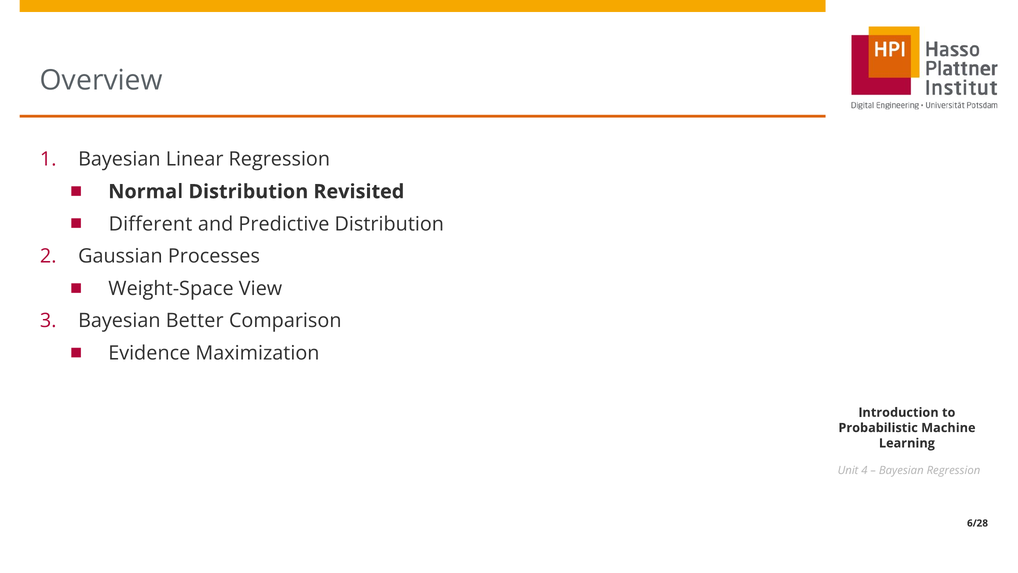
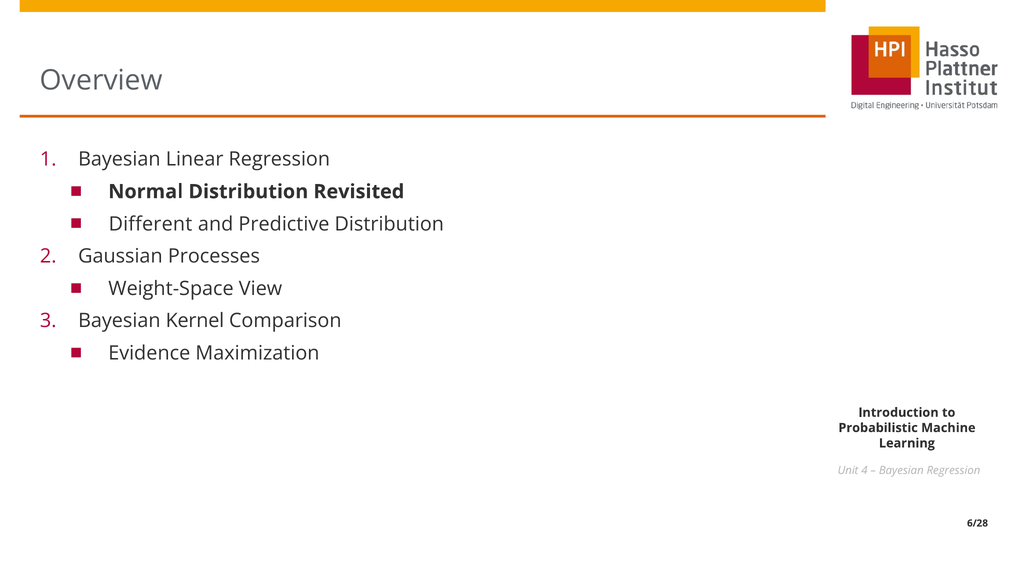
Better: Better -> Kernel
